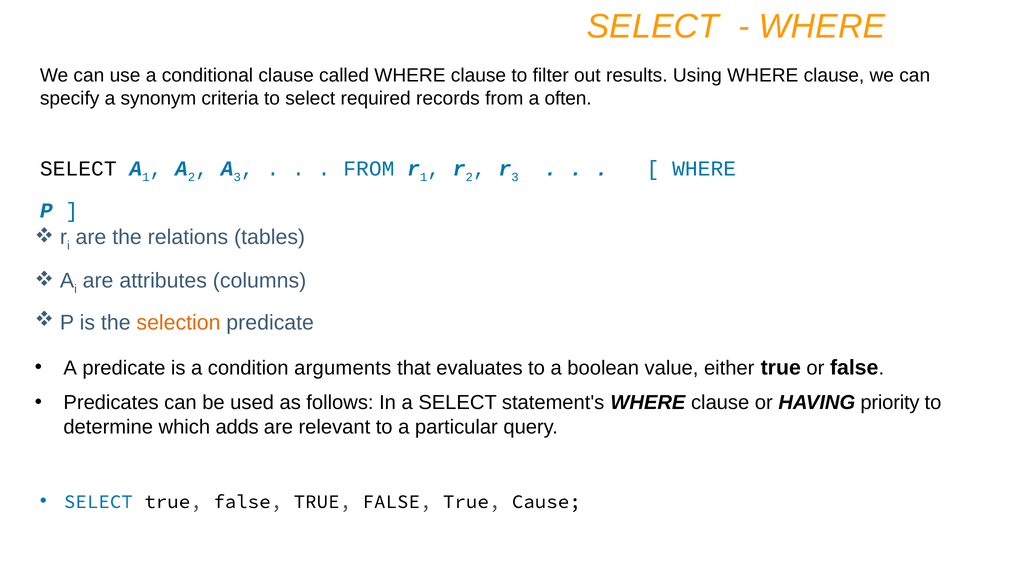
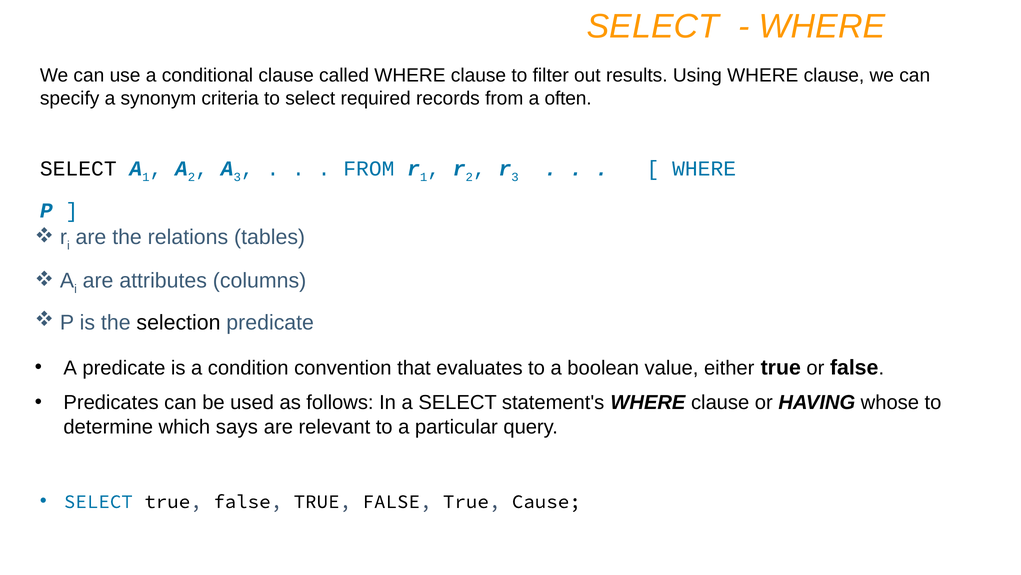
selection colour: orange -> black
arguments: arguments -> convention
priority: priority -> whose
adds: adds -> says
